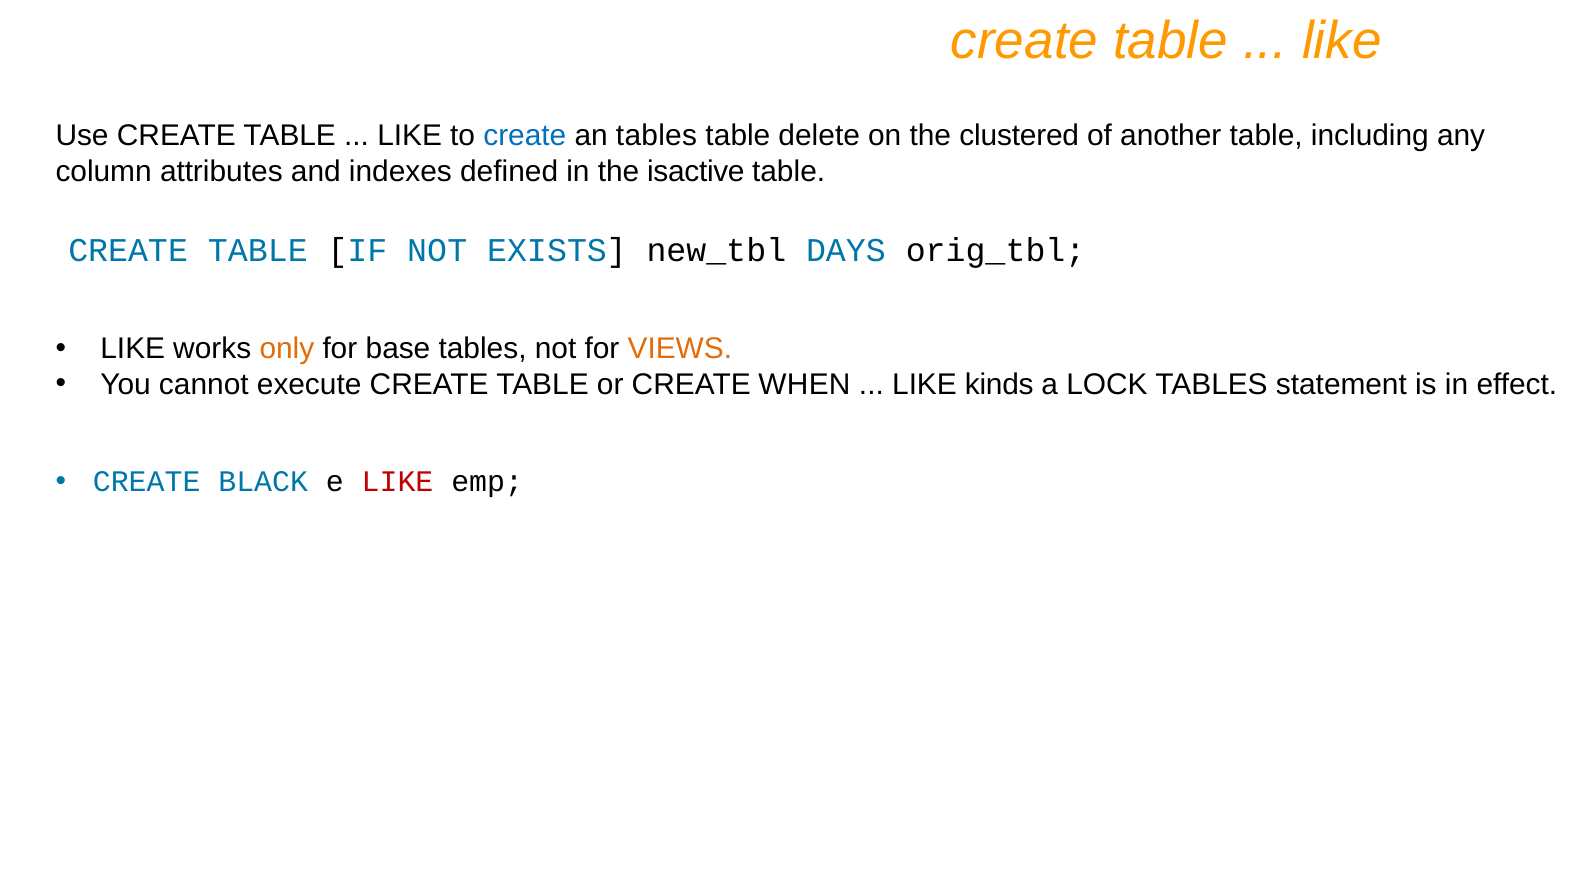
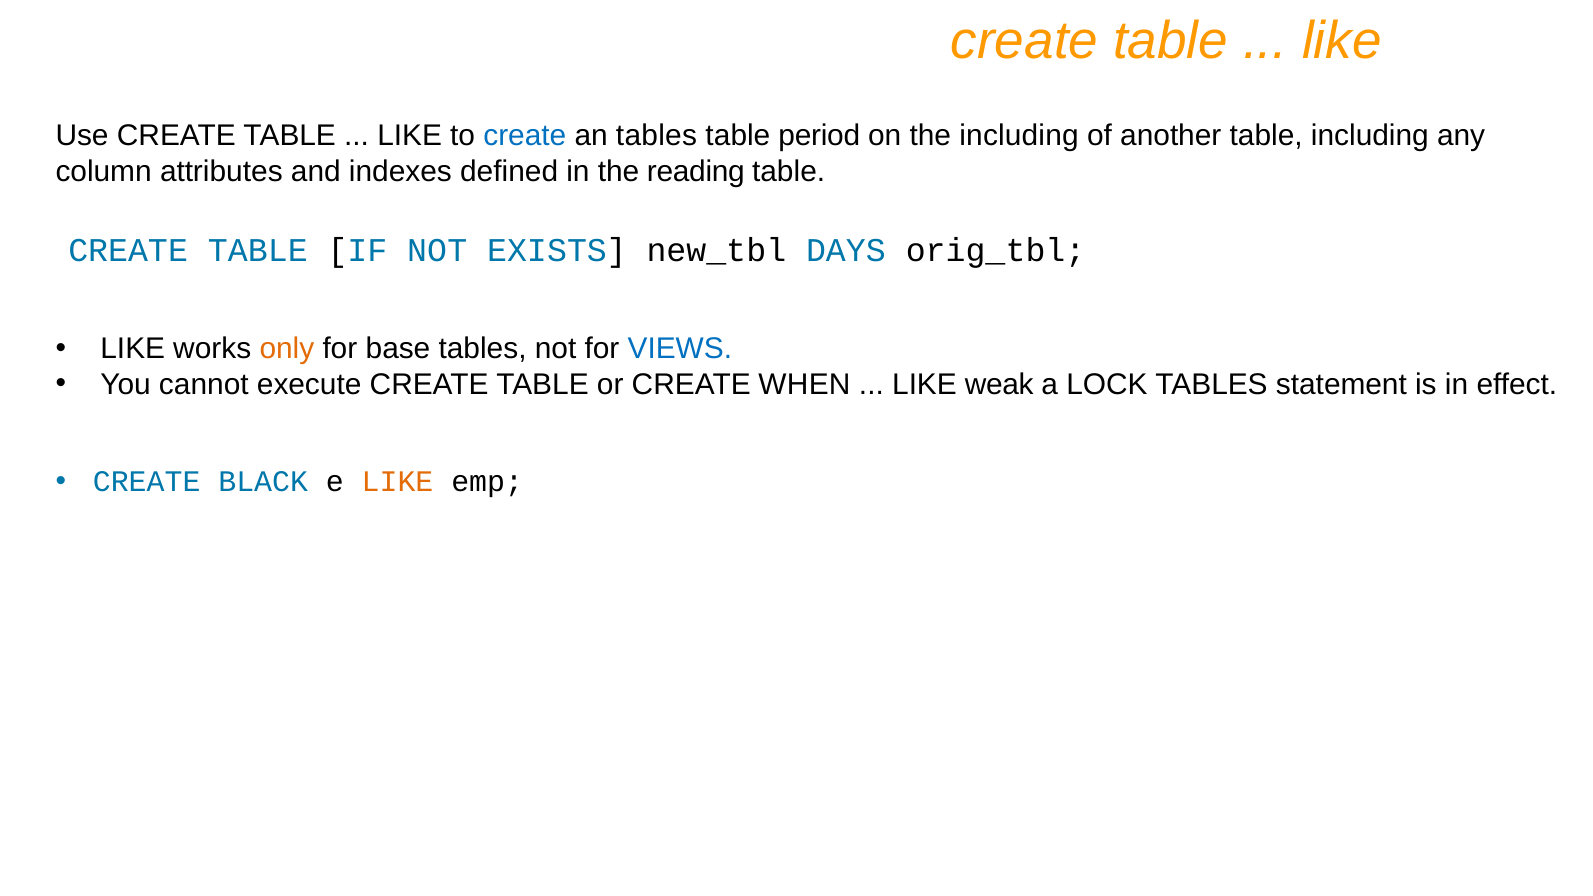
delete: delete -> period
the clustered: clustered -> including
isactive: isactive -> reading
VIEWS colour: orange -> blue
kinds: kinds -> weak
LIKE at (398, 482) colour: red -> orange
